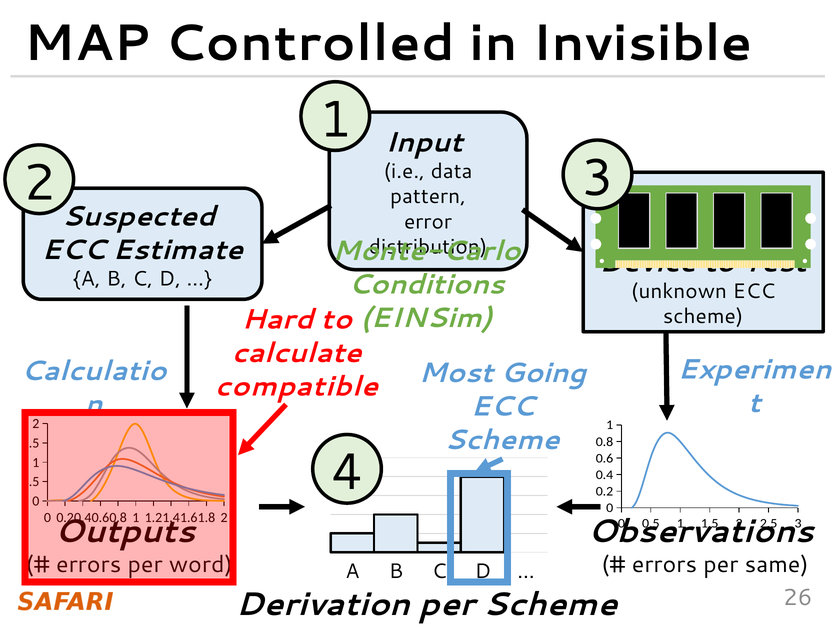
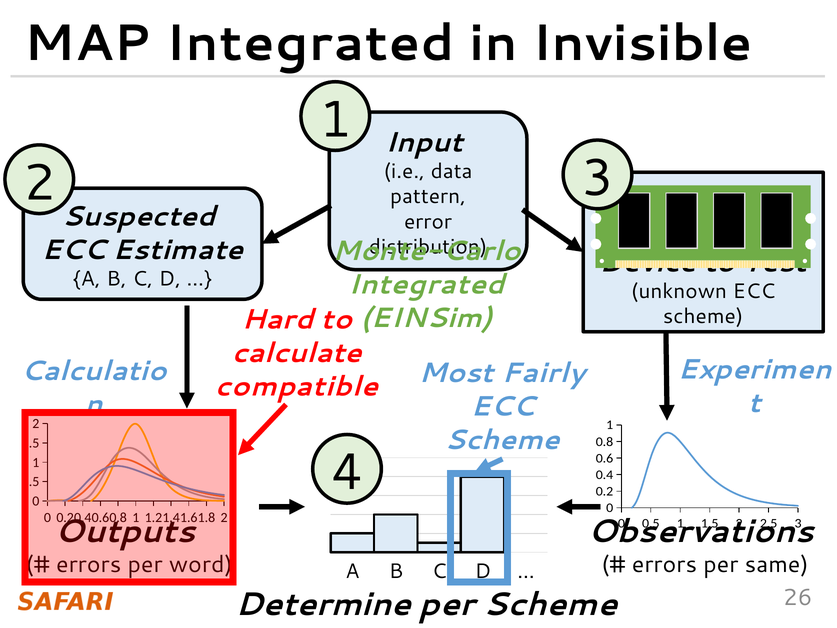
MAP Controlled: Controlled -> Integrated
Conditions at (427, 284): Conditions -> Integrated
Going: Going -> Fairly
Derivation: Derivation -> Determine
